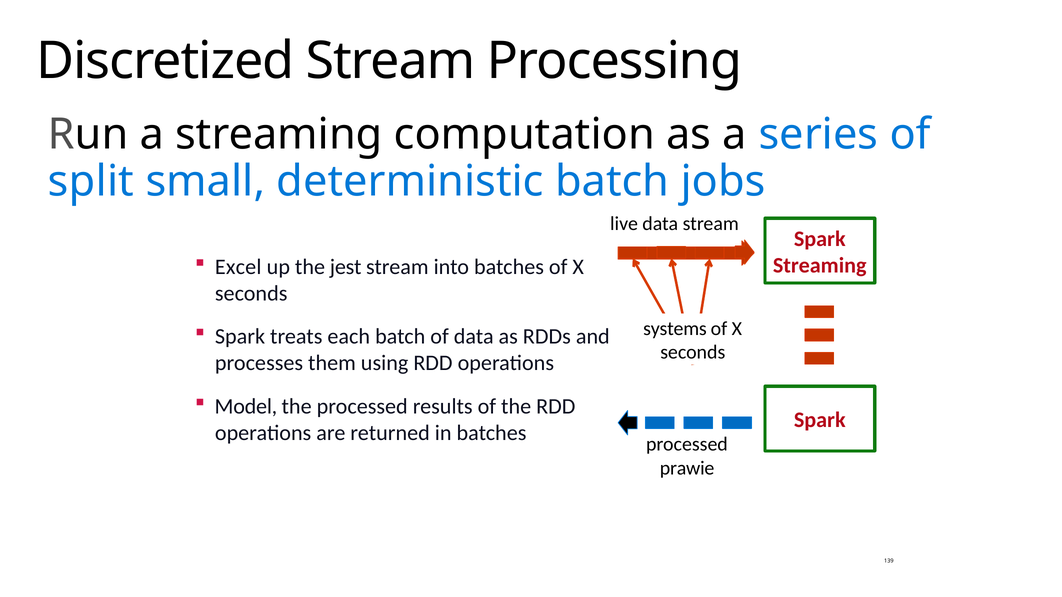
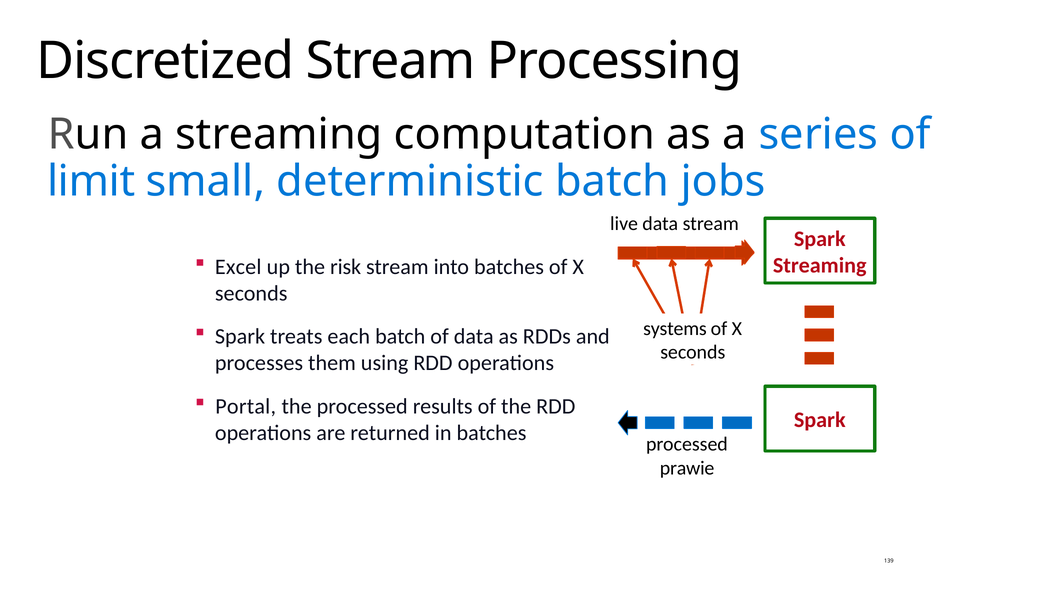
split: split -> limit
jest: jest -> risk
Model: Model -> Portal
